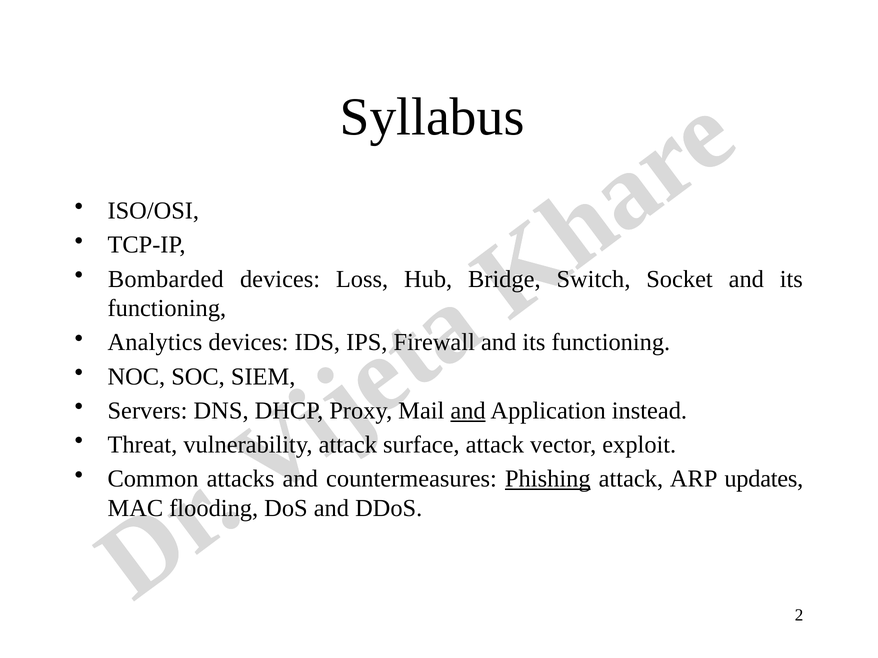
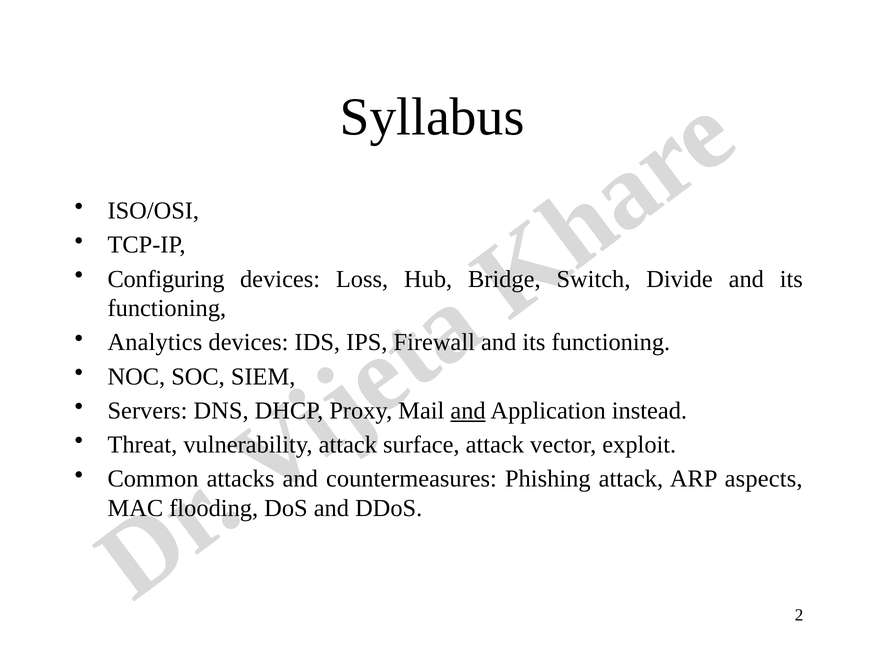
Bombarded: Bombarded -> Configuring
Socket: Socket -> Divide
Phishing underline: present -> none
updates: updates -> aspects
